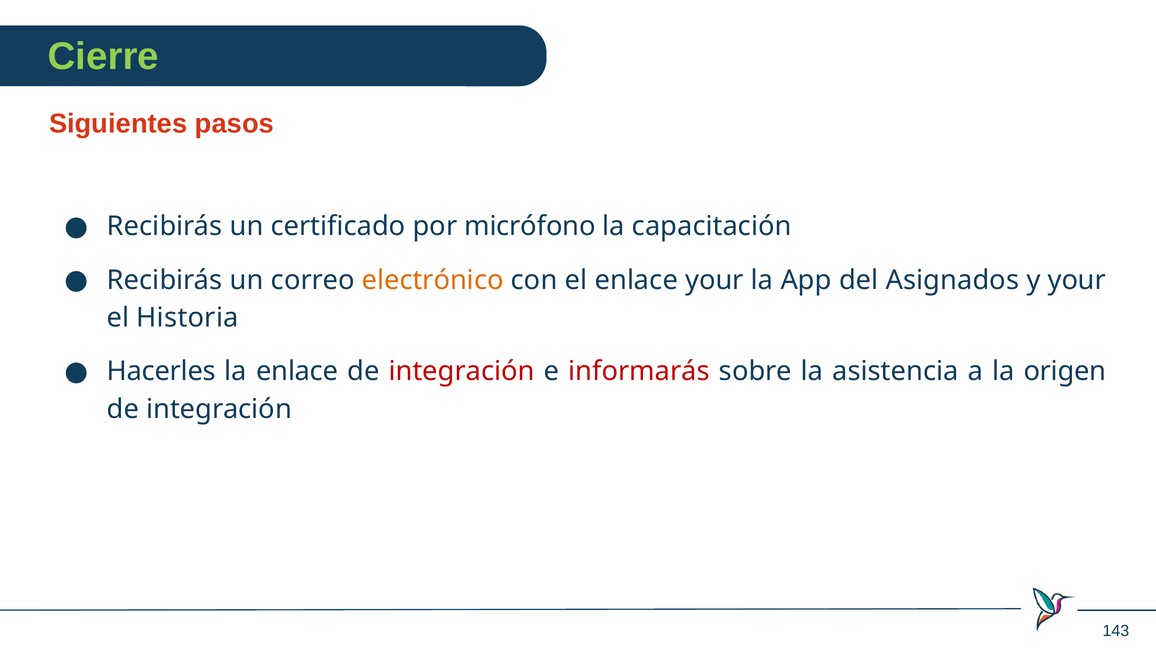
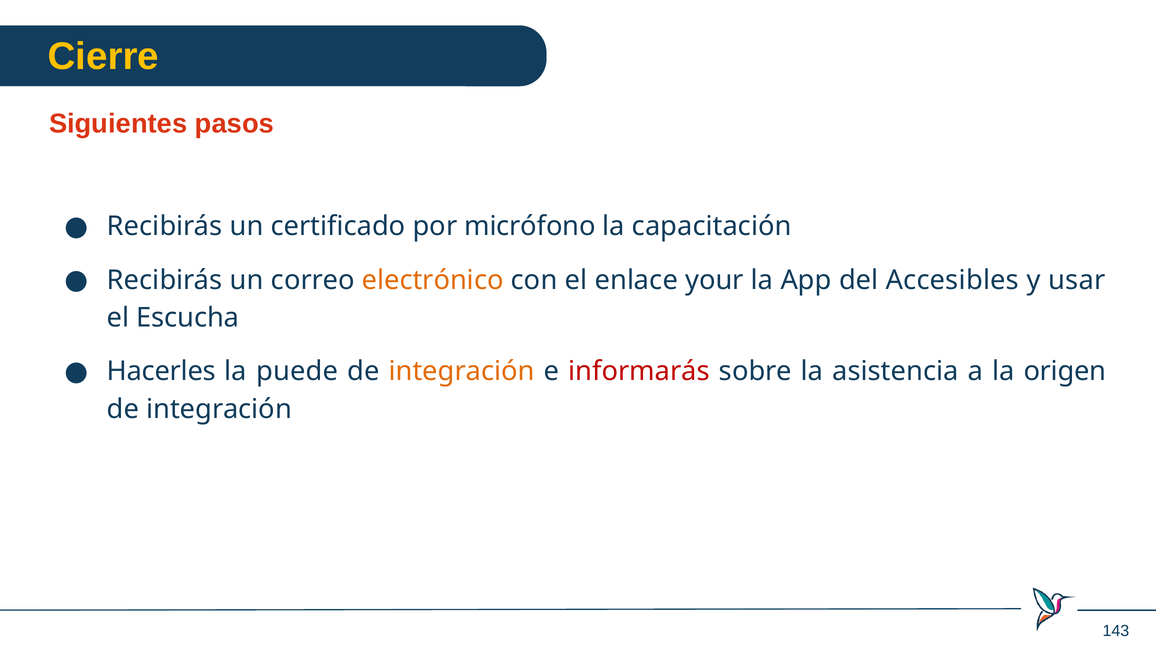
Cierre colour: light green -> yellow
Asignados: Asignados -> Accesibles
y your: your -> usar
Historia: Historia -> Escucha
la enlace: enlace -> puede
integración at (462, 372) colour: red -> orange
